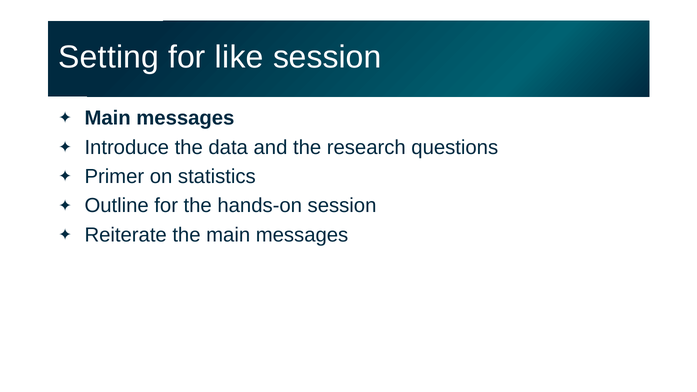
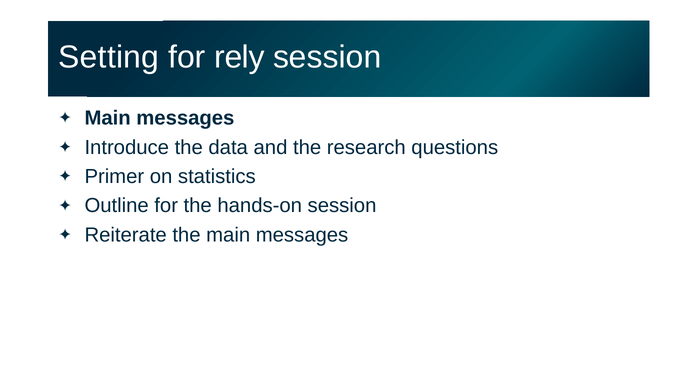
like: like -> rely
